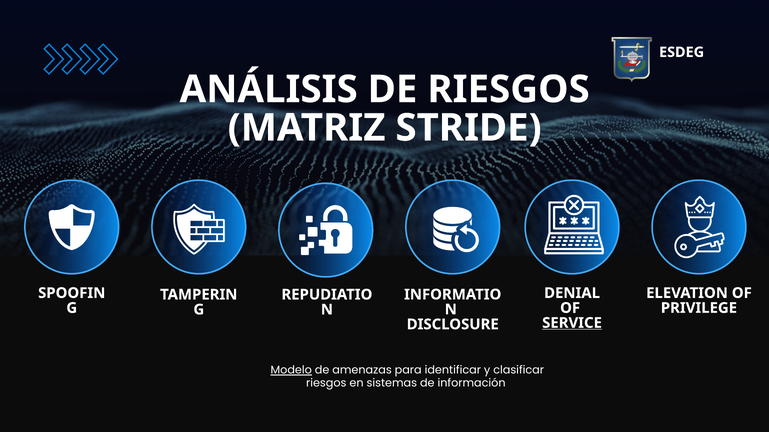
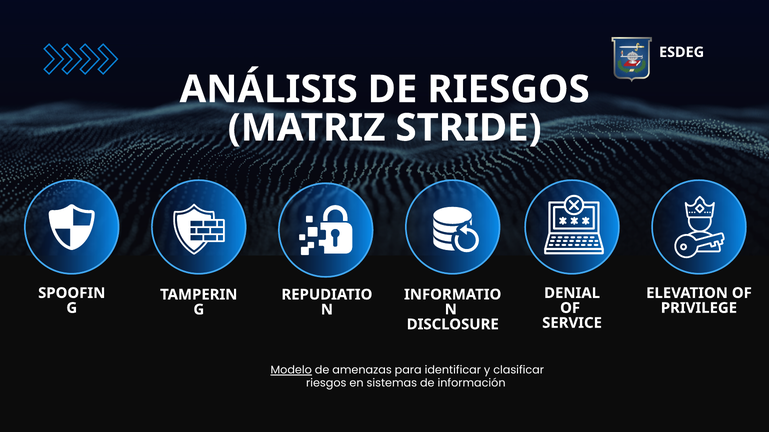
SERVICE underline: present -> none
